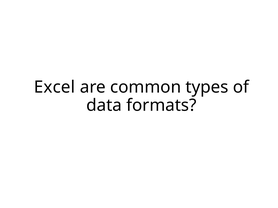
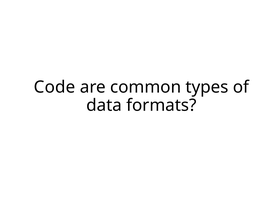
Excel: Excel -> Code
